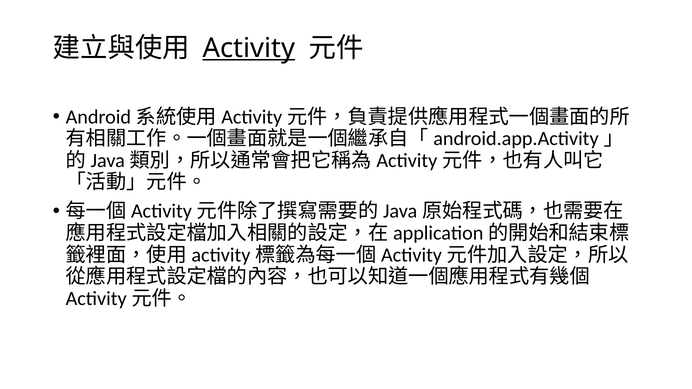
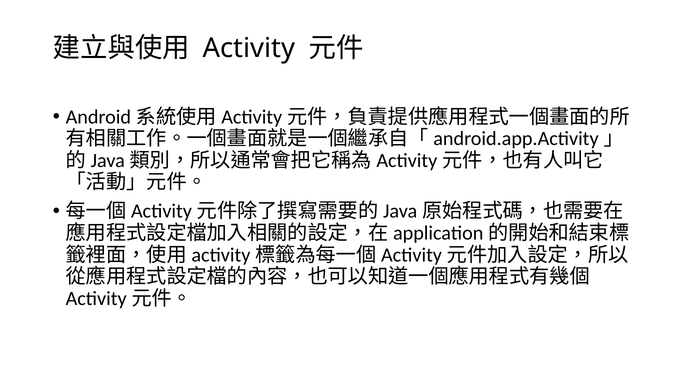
Activity underline: present -> none
